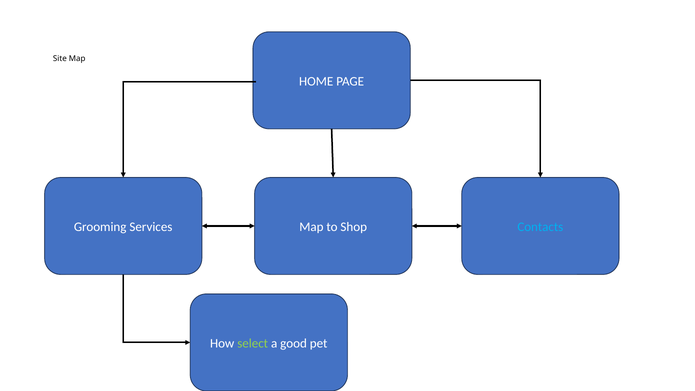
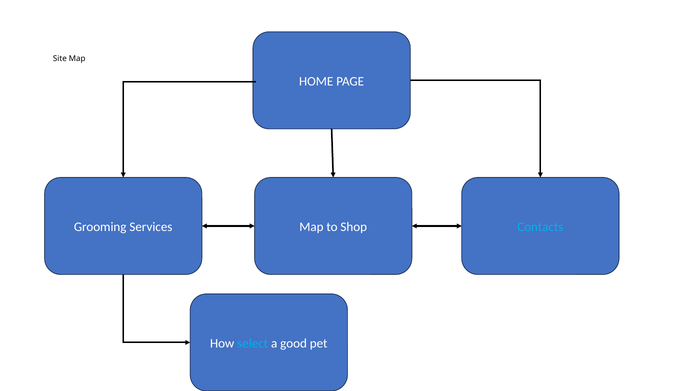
select colour: light green -> light blue
